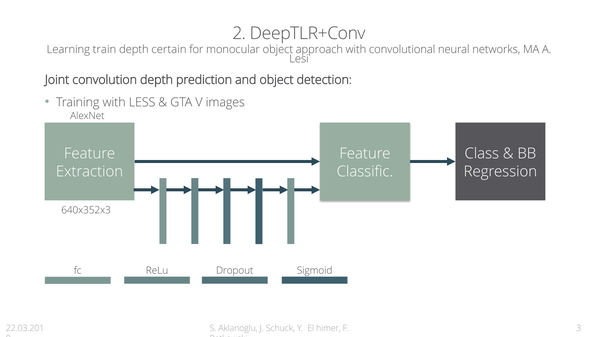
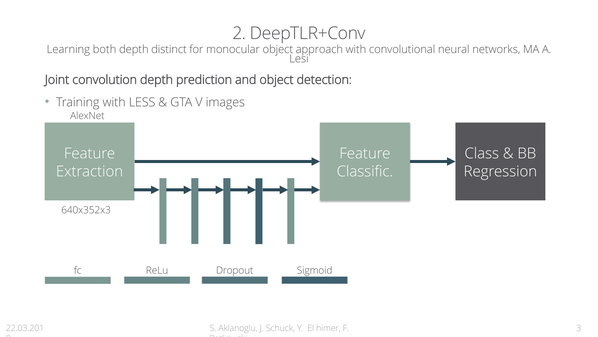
train: train -> both
certain: certain -> distinct
